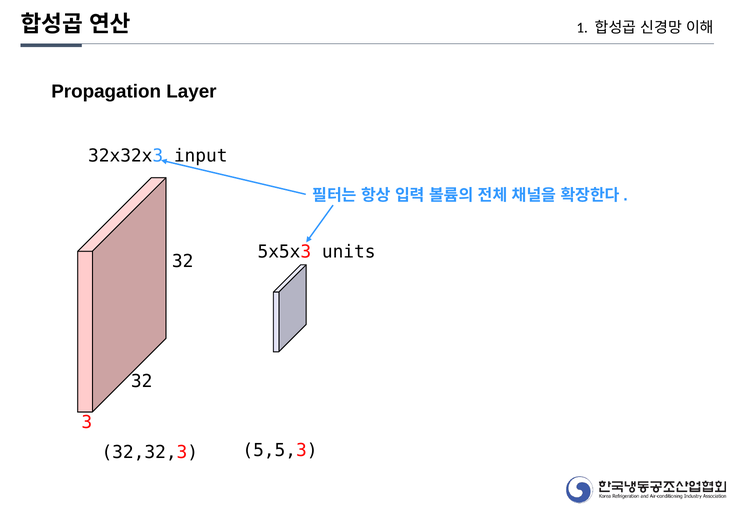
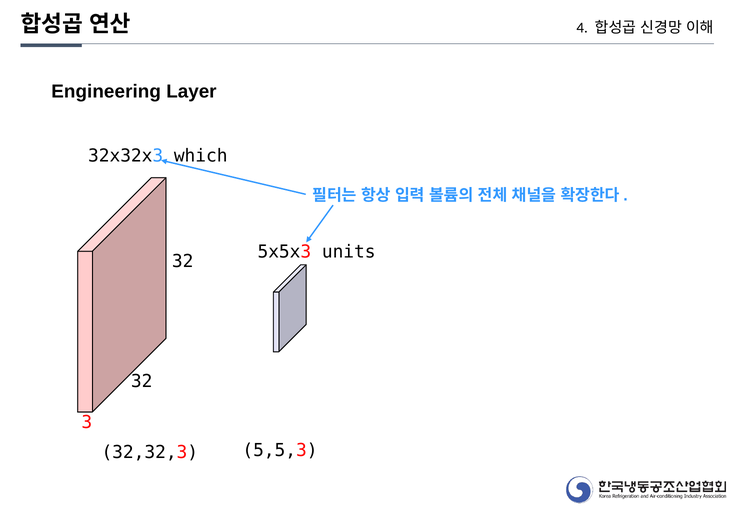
1: 1 -> 4
Propagation: Propagation -> Engineering
input: input -> which
